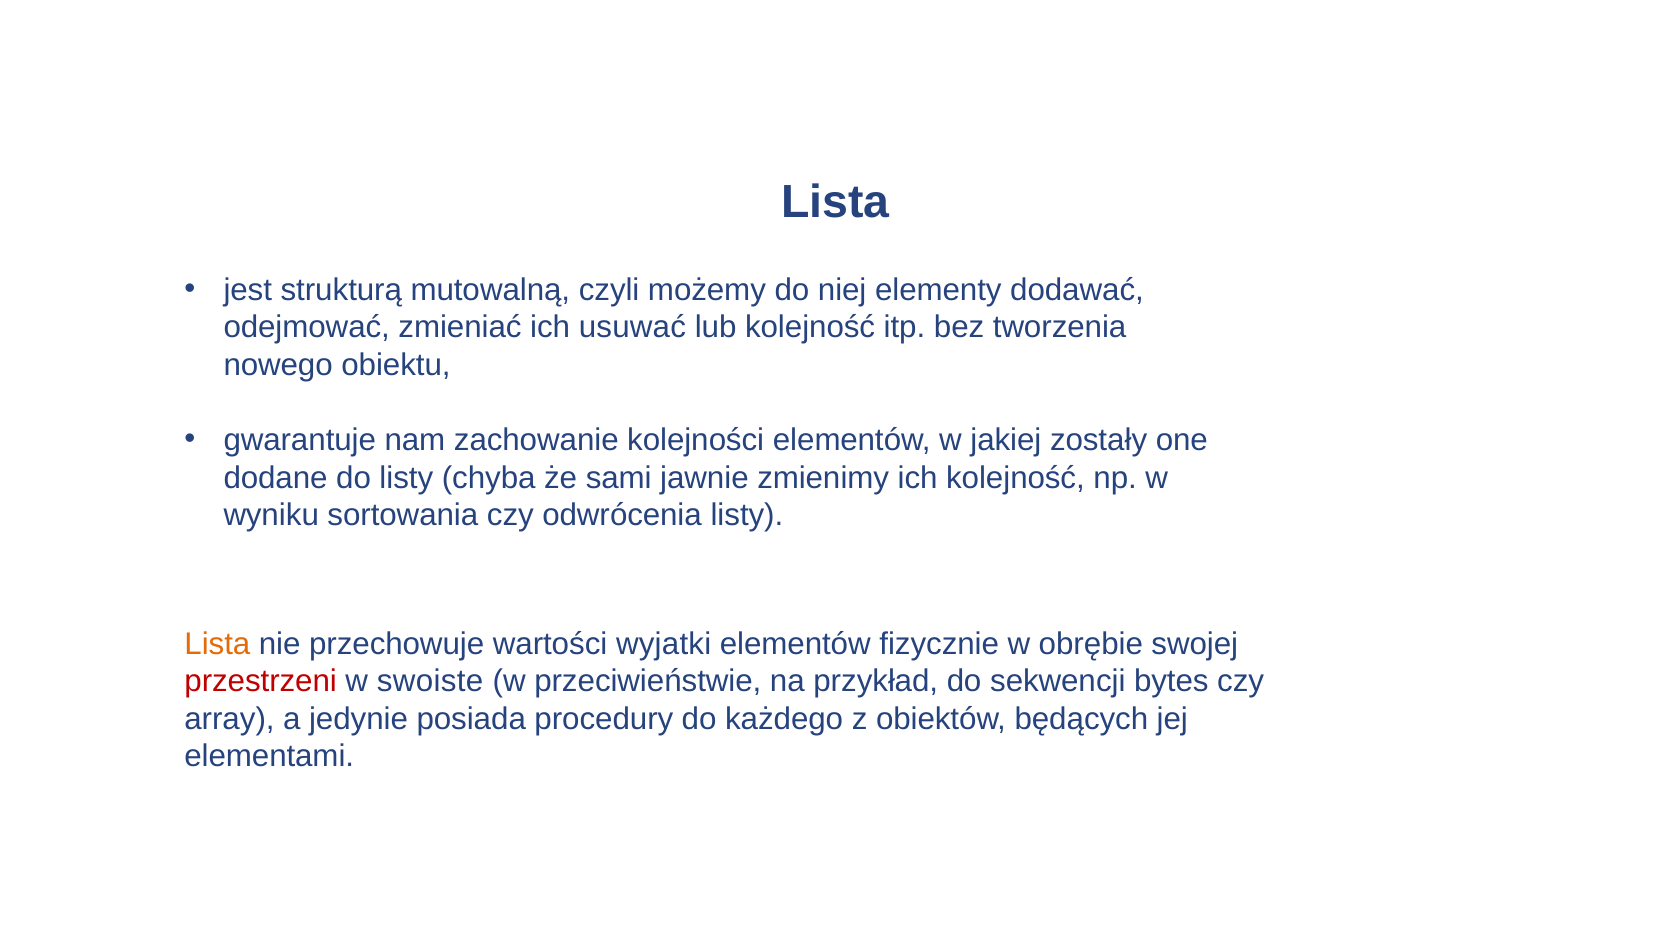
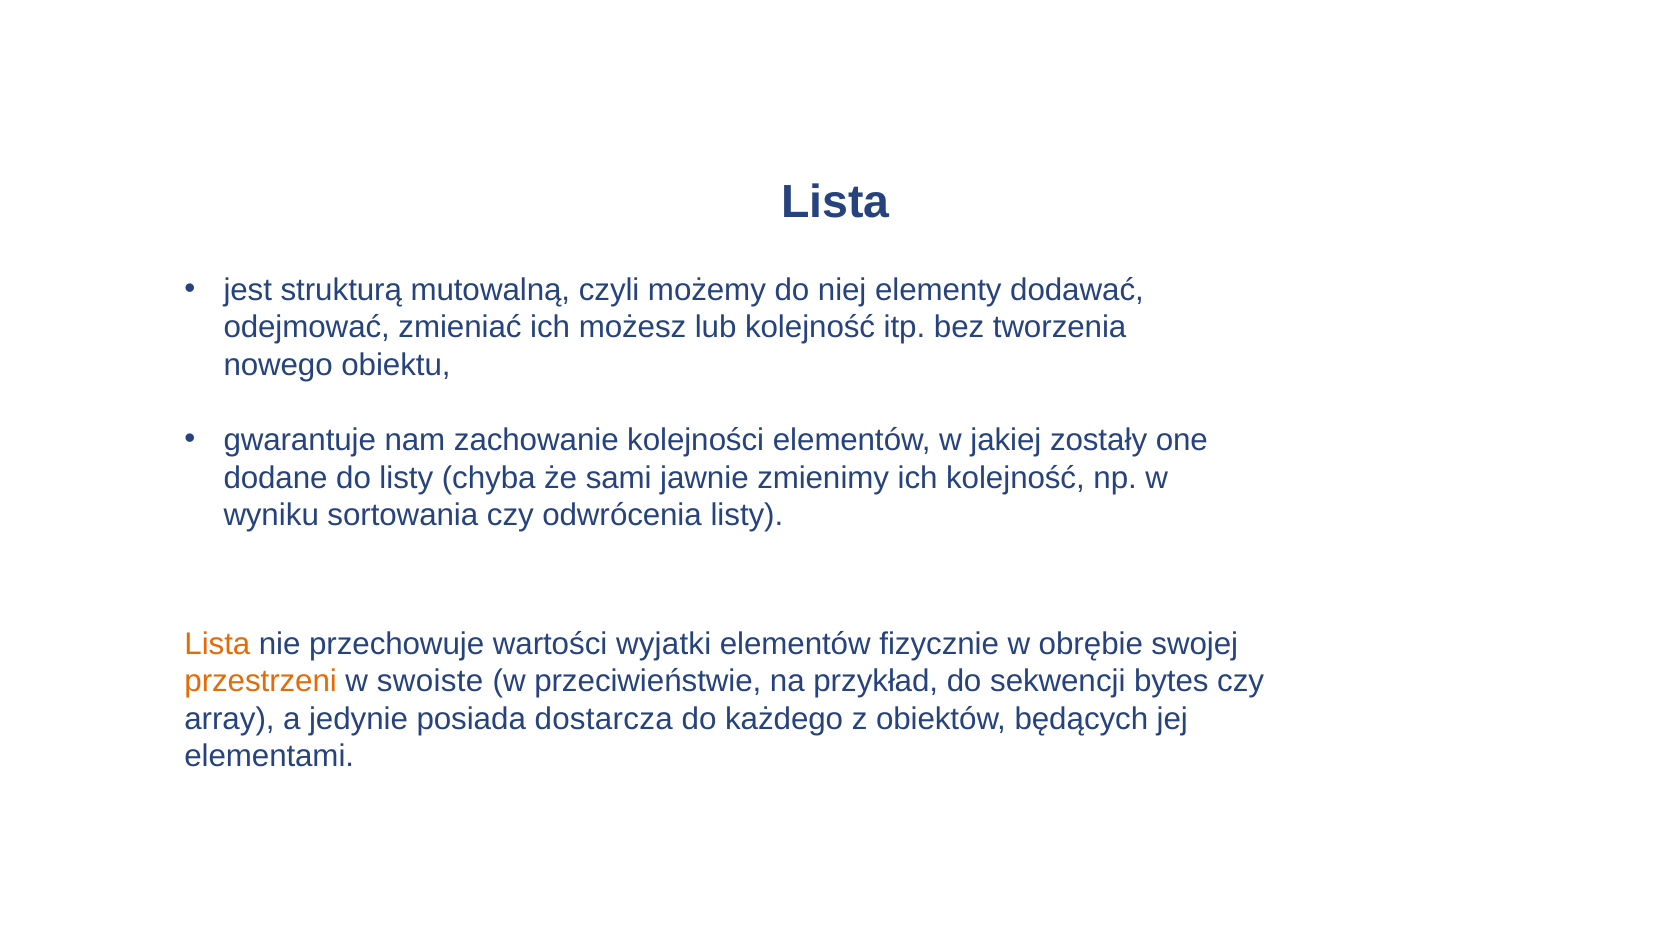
usuwać: usuwać -> możesz
przestrzeni colour: red -> orange
procedury: procedury -> dostarcza
